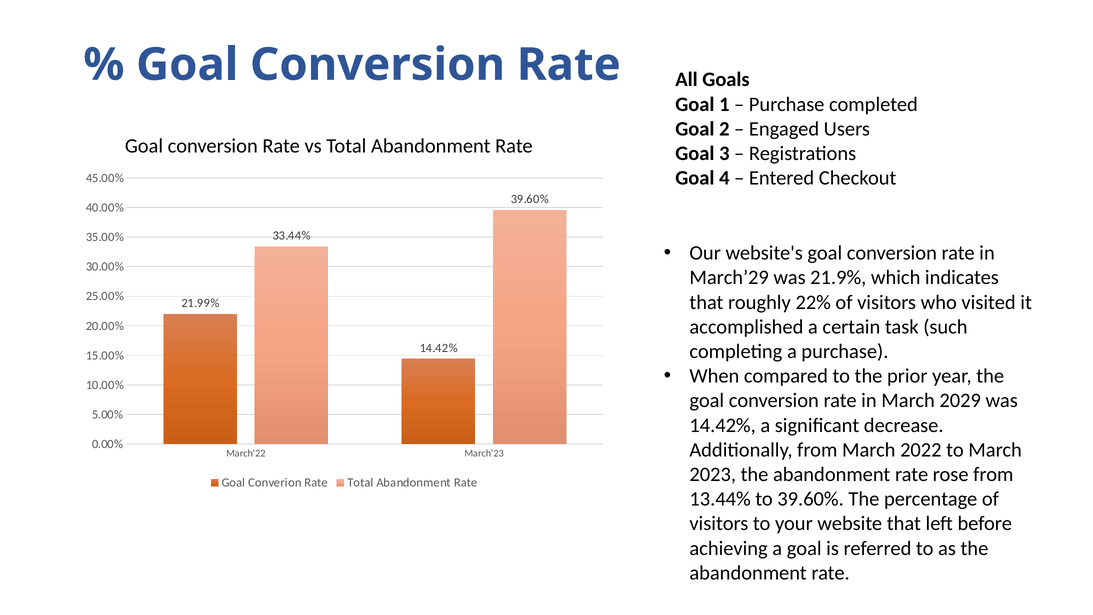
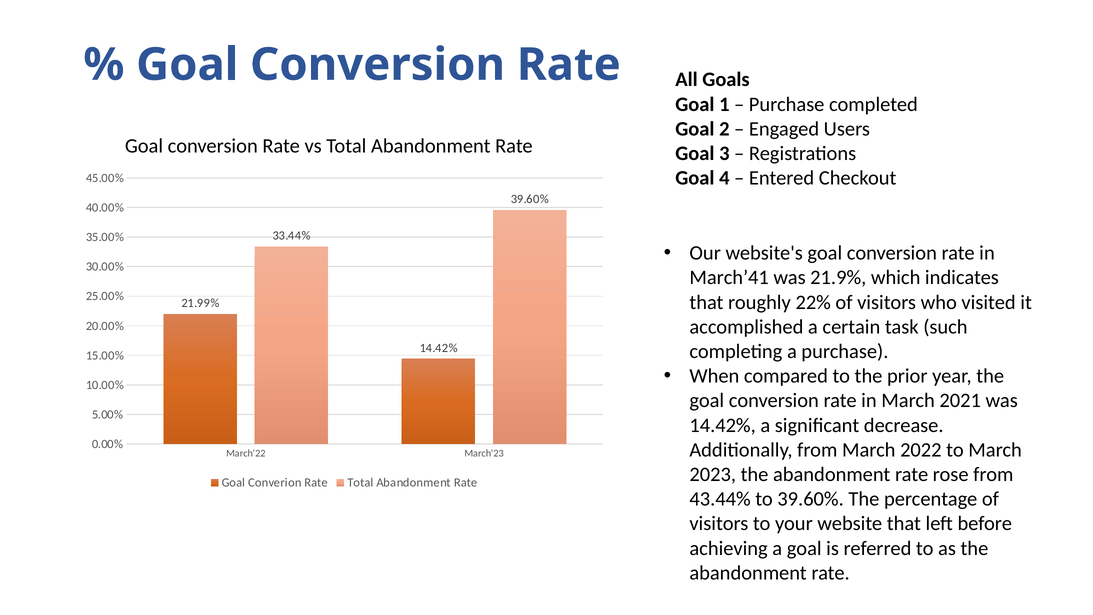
March’29: March’29 -> March’41
2029: 2029 -> 2021
13.44%: 13.44% -> 43.44%
